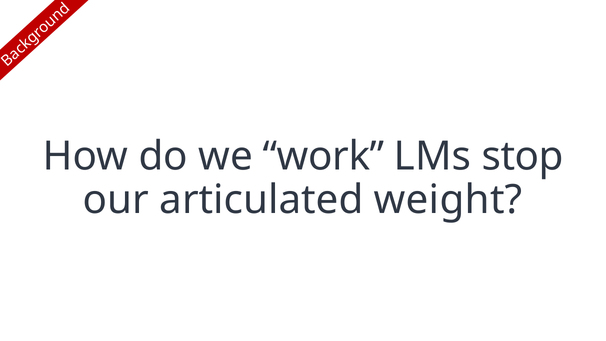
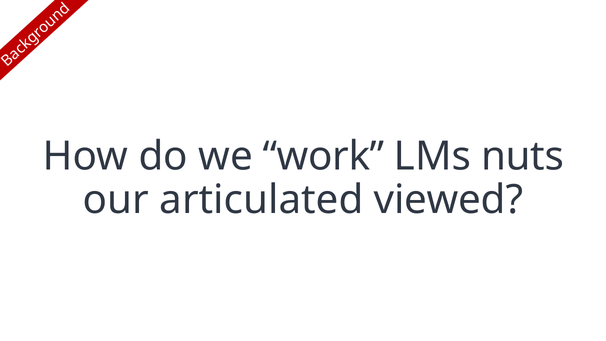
stop: stop -> nuts
weight: weight -> viewed
